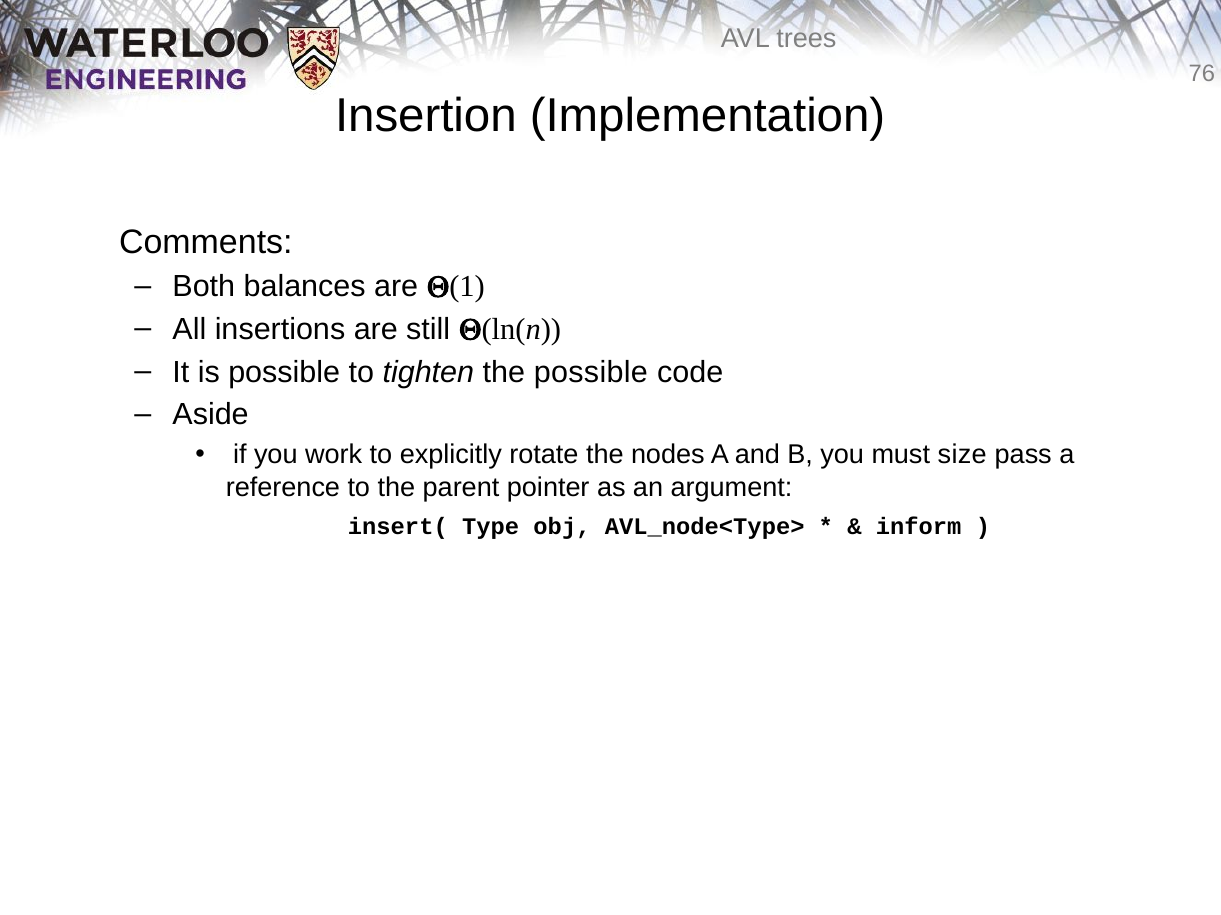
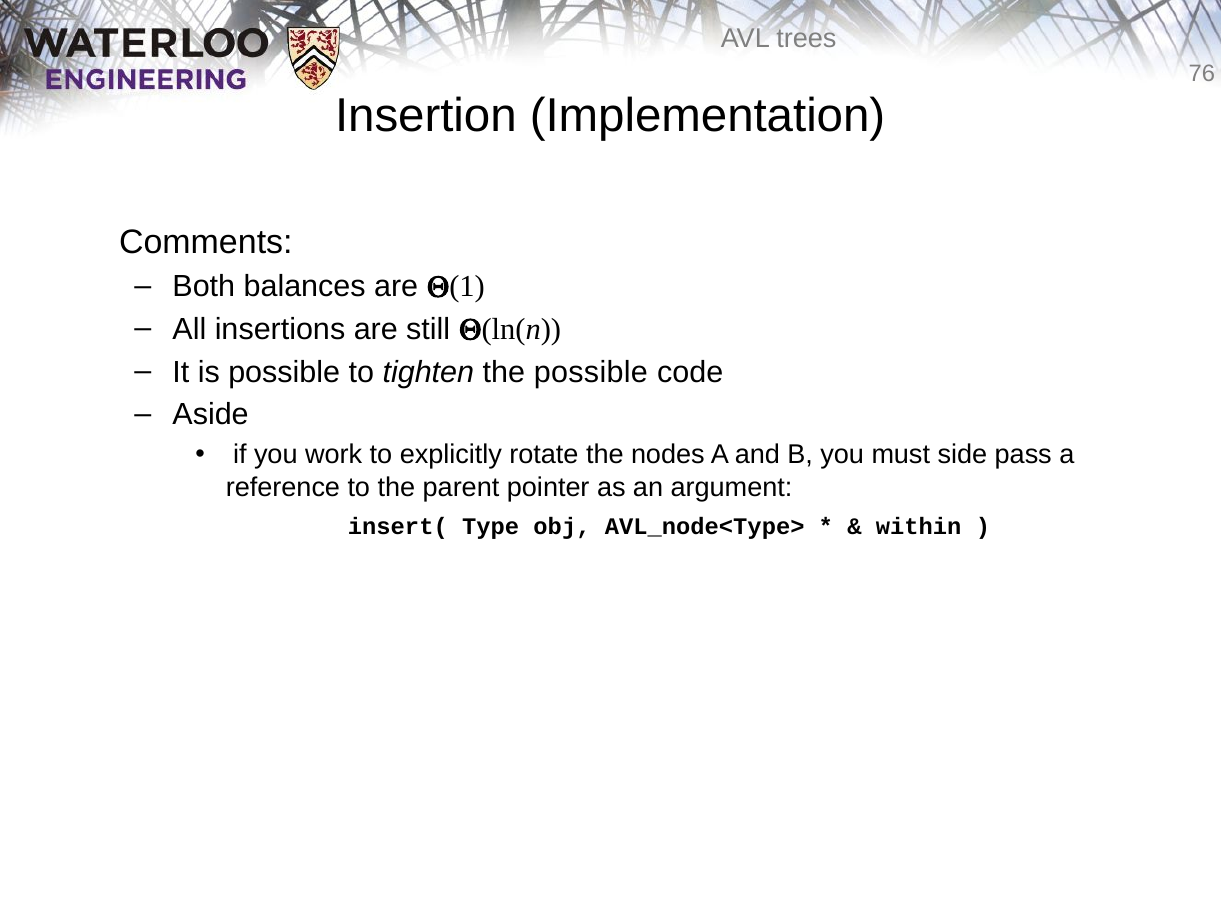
size: size -> side
inform: inform -> within
